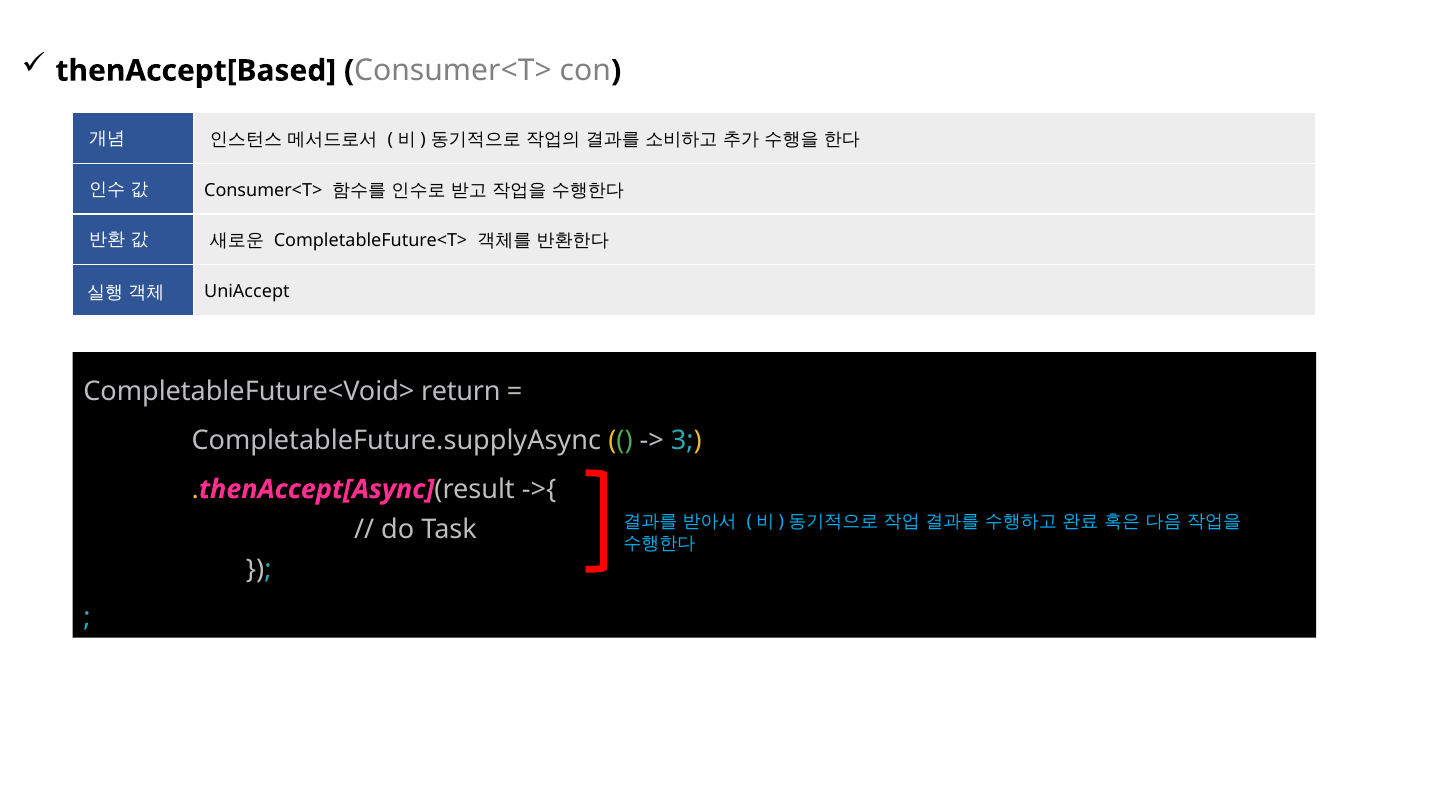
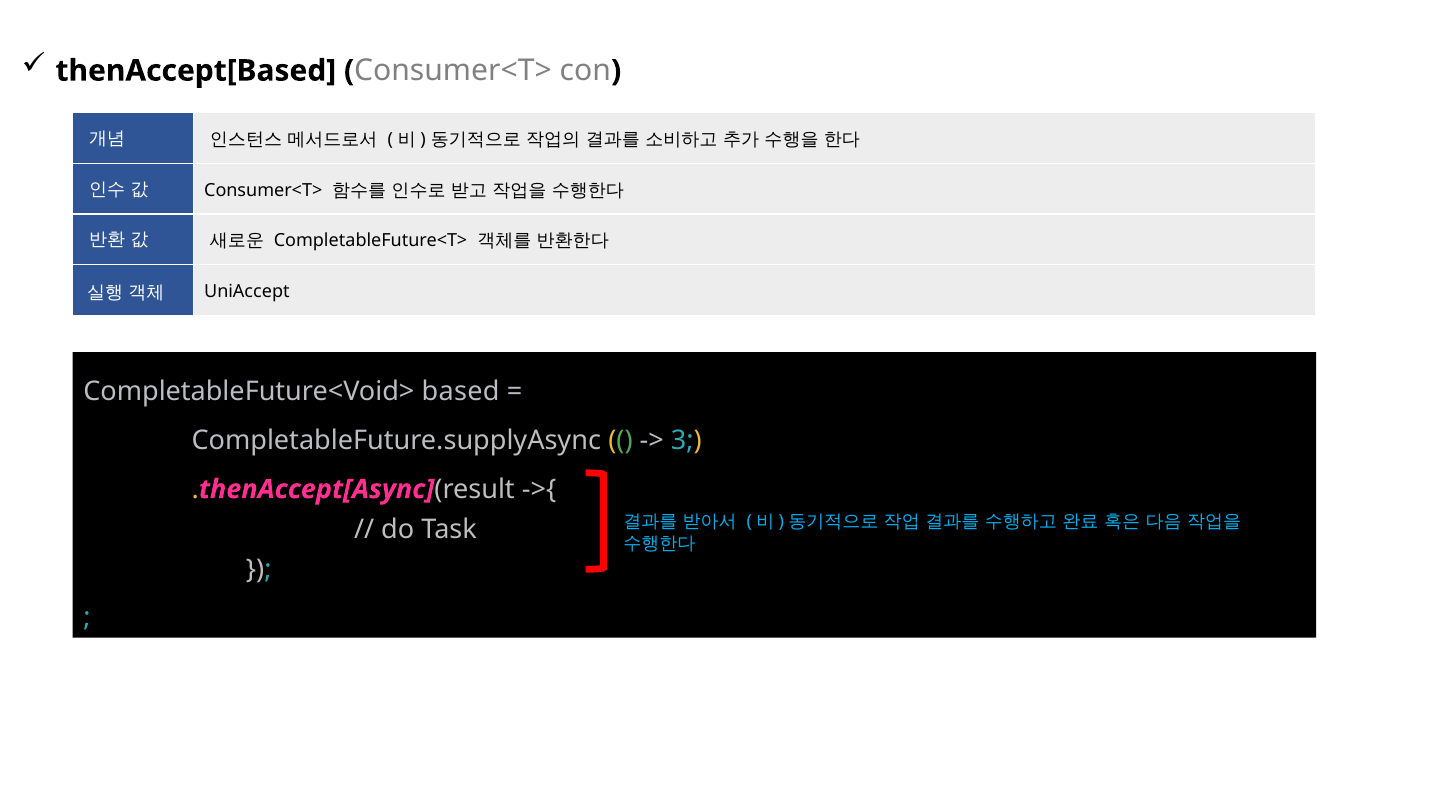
return: return -> based
